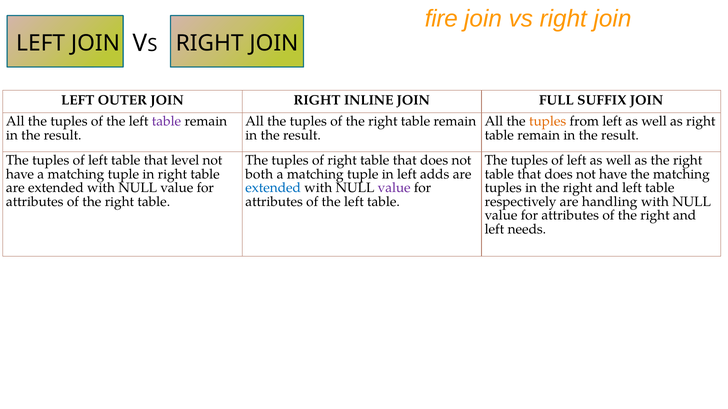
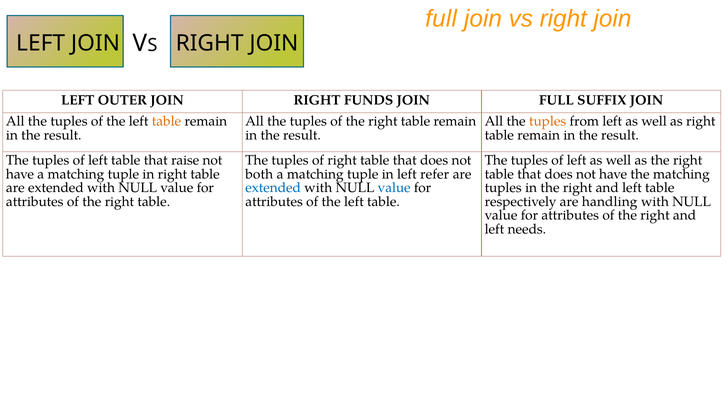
fire at (441, 19): fire -> full
INLINE: INLINE -> FUNDS
table at (166, 122) colour: purple -> orange
level: level -> raise
adds: adds -> refer
value at (394, 188) colour: purple -> blue
